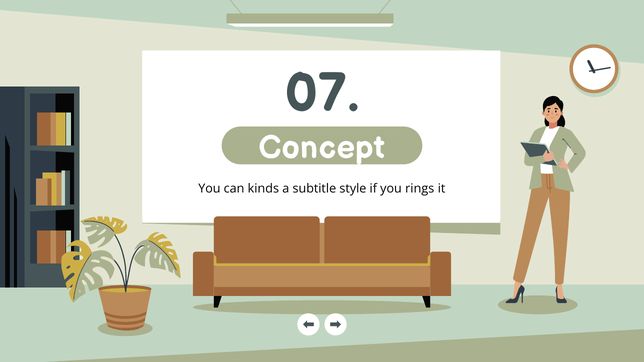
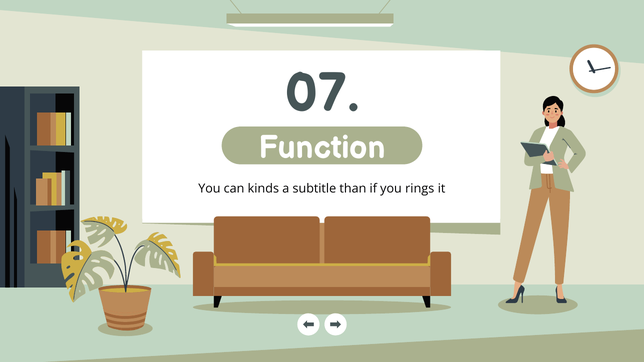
Concept: Concept -> Function
style: style -> than
